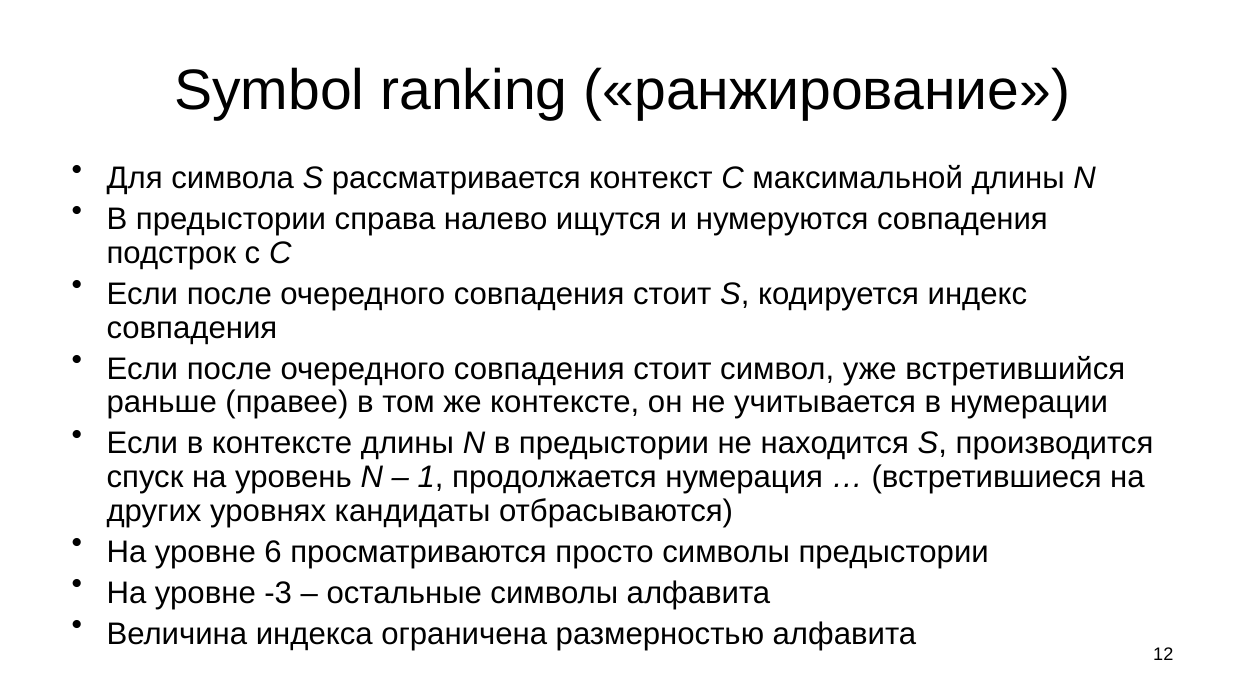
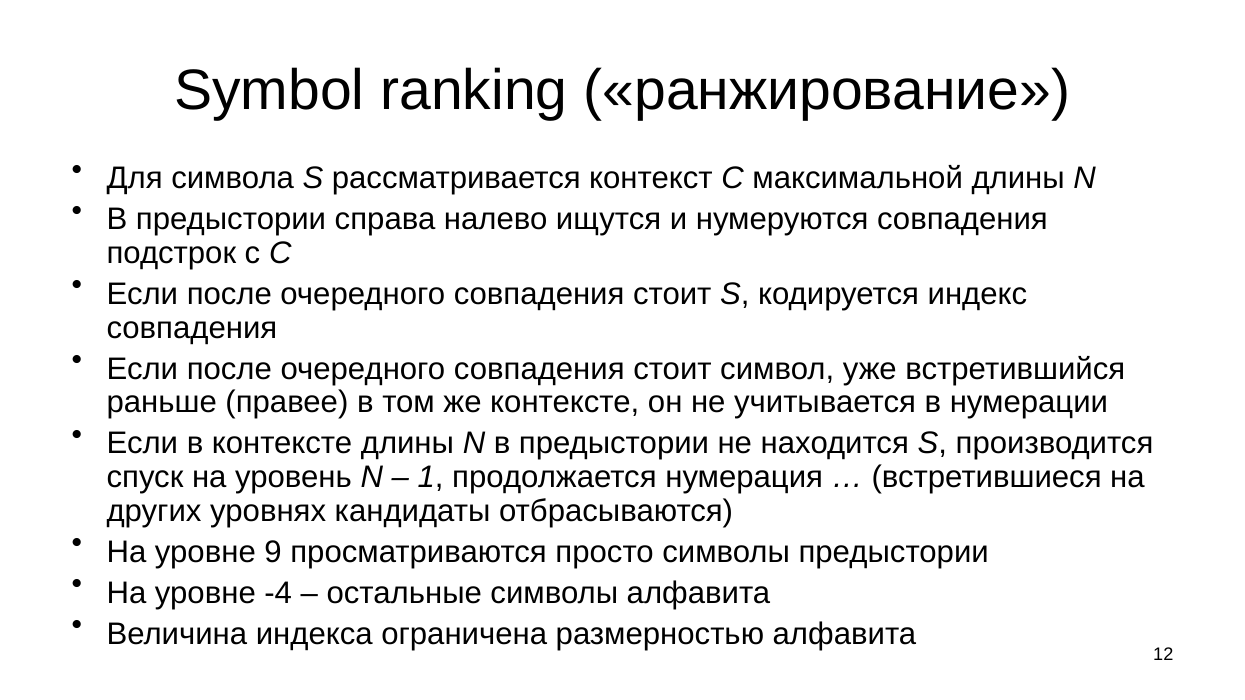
6: 6 -> 9
-3: -3 -> -4
